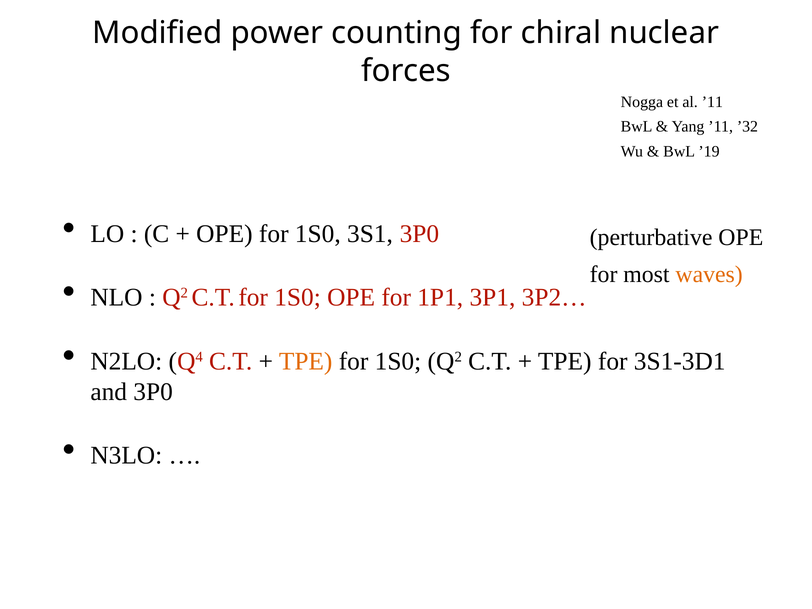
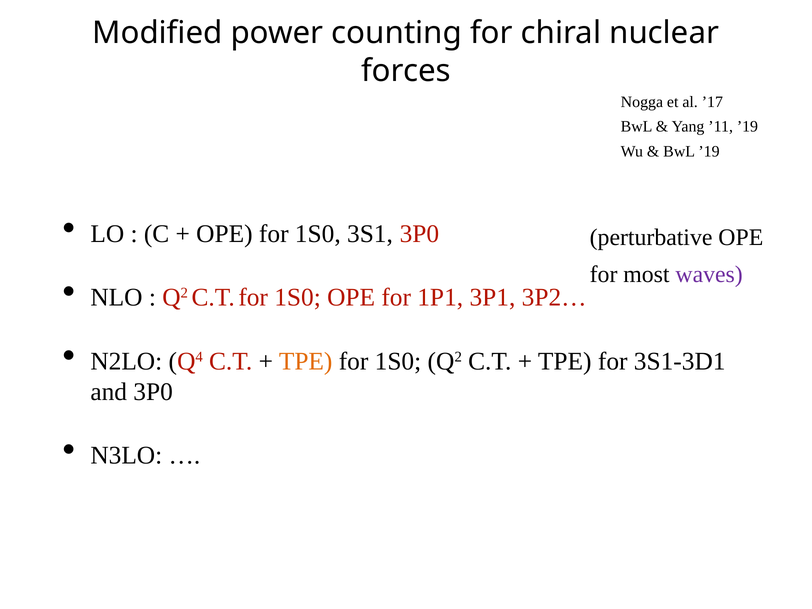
al ’11: ’11 -> ’17
’11 ’32: ’32 -> ’19
waves colour: orange -> purple
